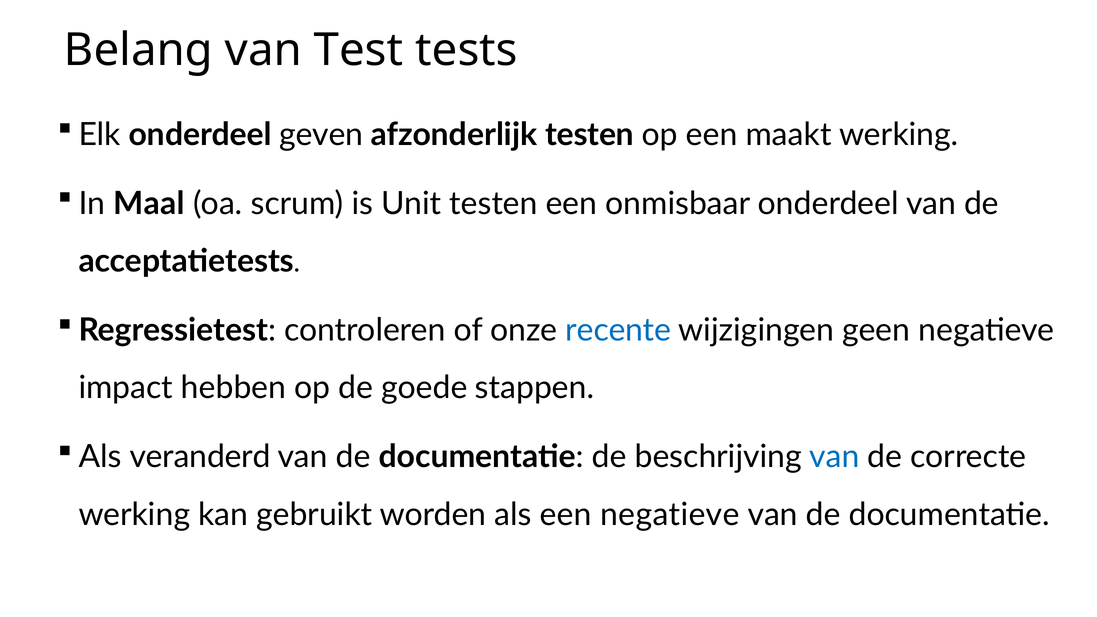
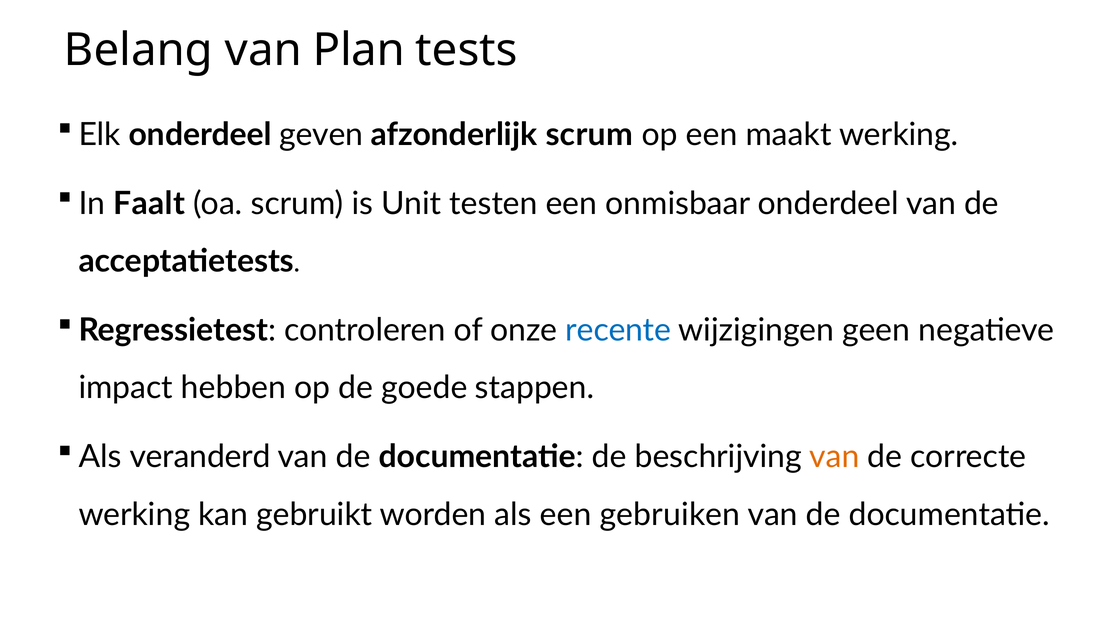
Test: Test -> Plan
afzonderlijk testen: testen -> scrum
Maal: Maal -> Faalt
van at (834, 457) colour: blue -> orange
een negatieve: negatieve -> gebruiken
